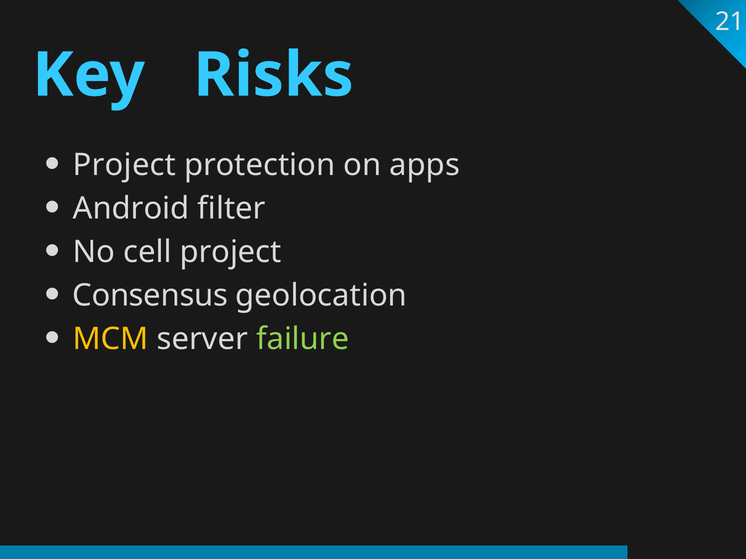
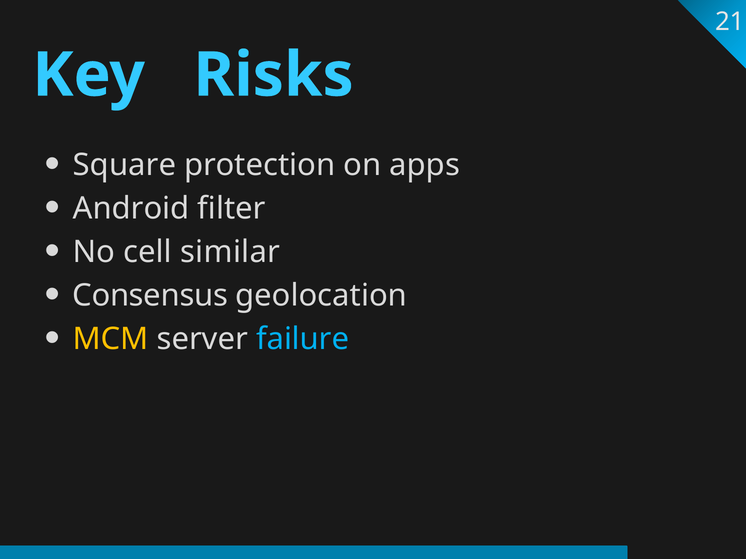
Project at (124, 165): Project -> Square
cell project: project -> similar
failure colour: light green -> light blue
